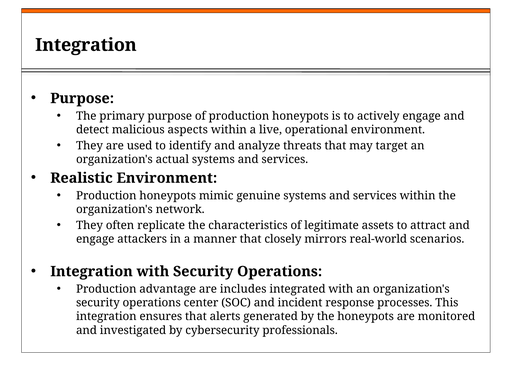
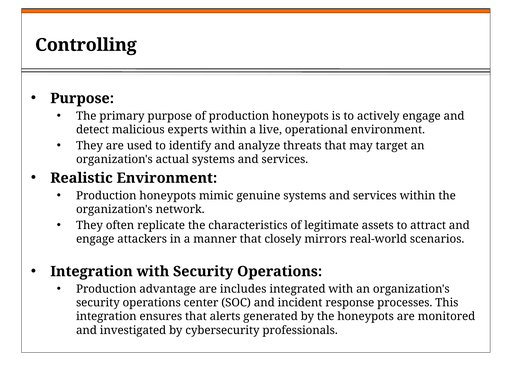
Integration at (86, 45): Integration -> Controlling
aspects: aspects -> experts
